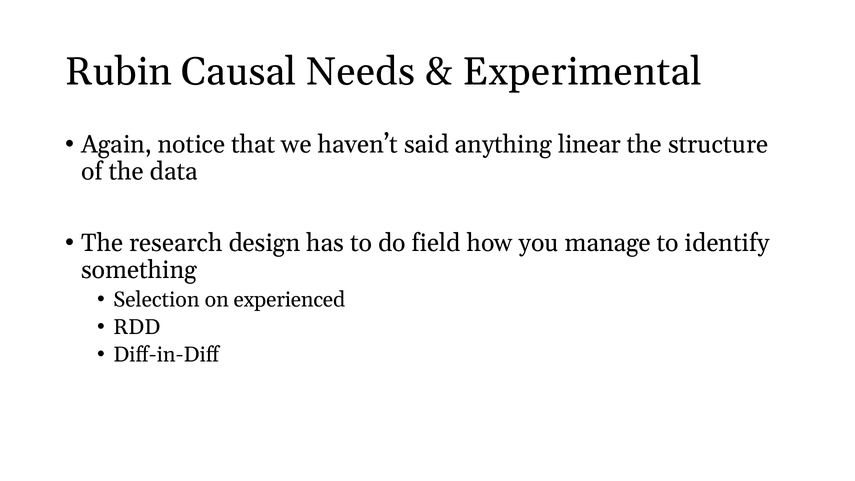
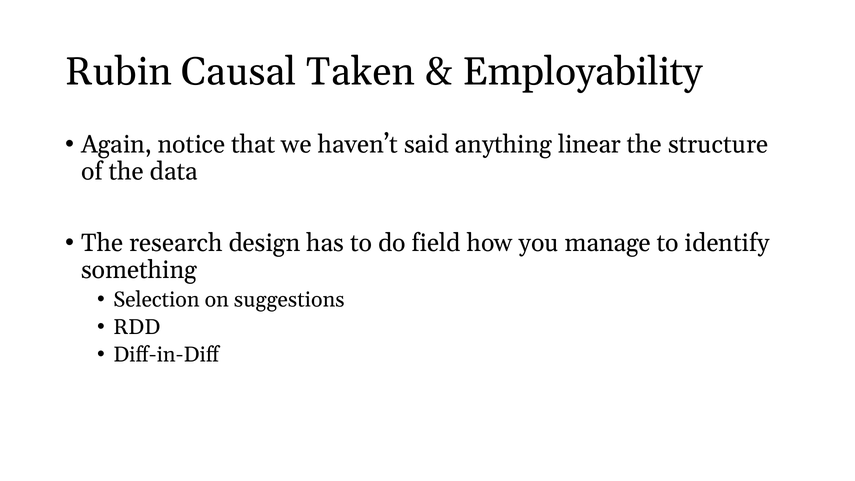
Needs: Needs -> Taken
Experimental: Experimental -> Employability
experienced: experienced -> suggestions
